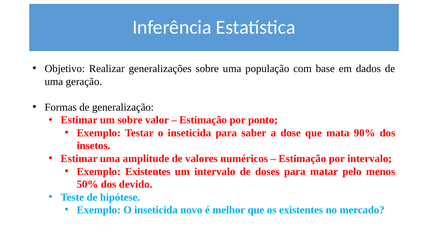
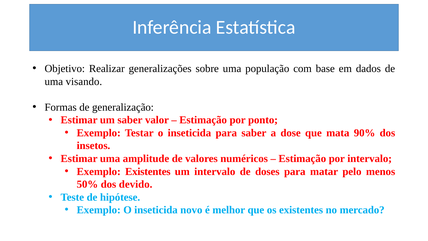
geração: geração -> visando
um sobre: sobre -> saber
